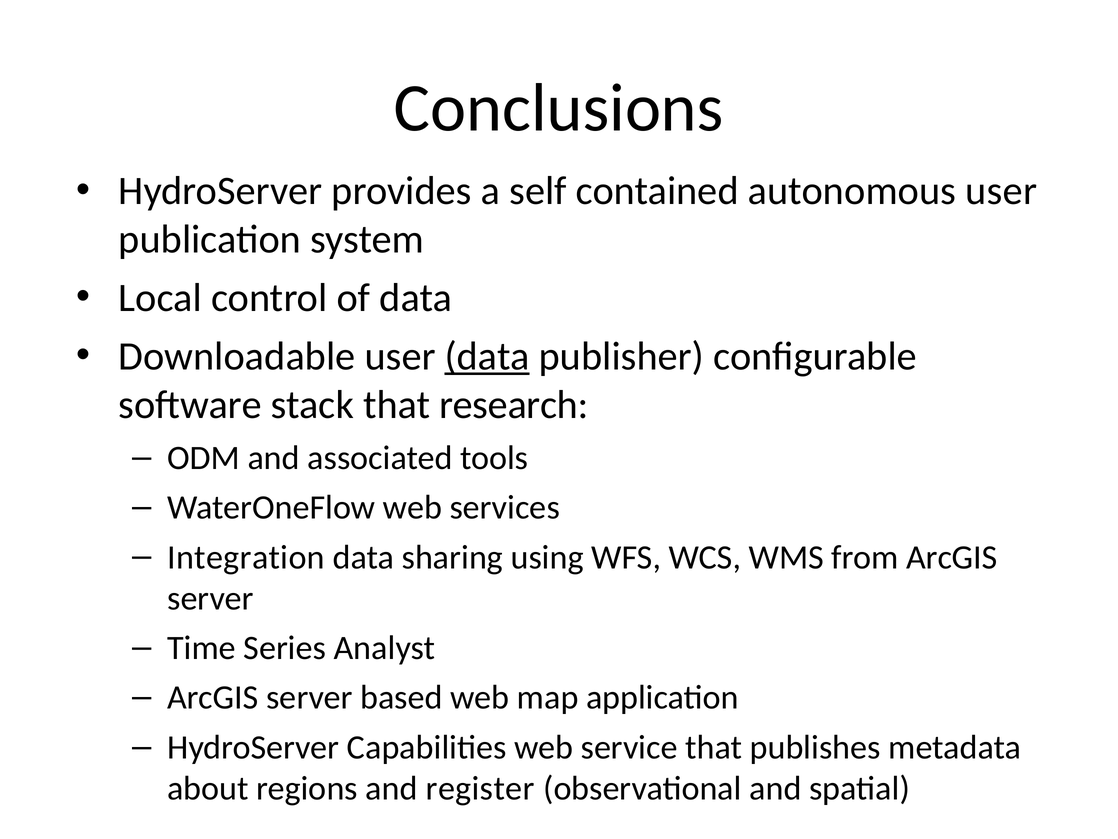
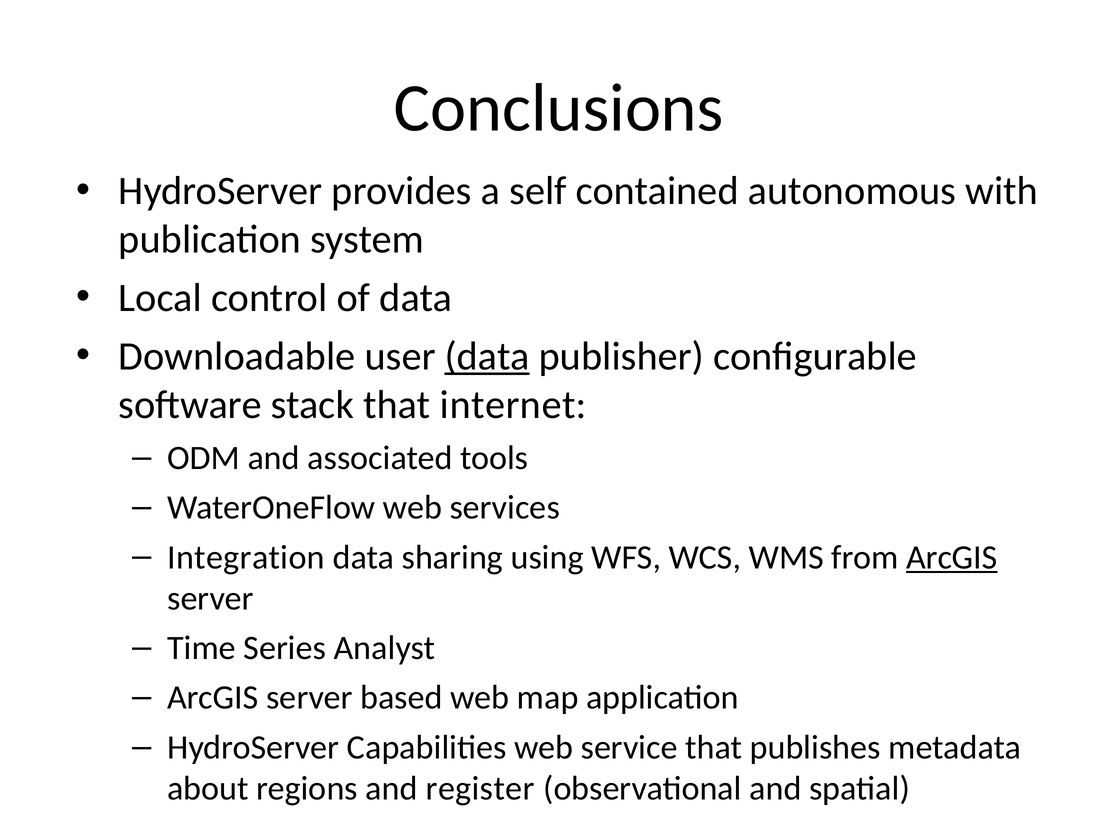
autonomous user: user -> with
research: research -> internet
ArcGIS at (952, 557) underline: none -> present
